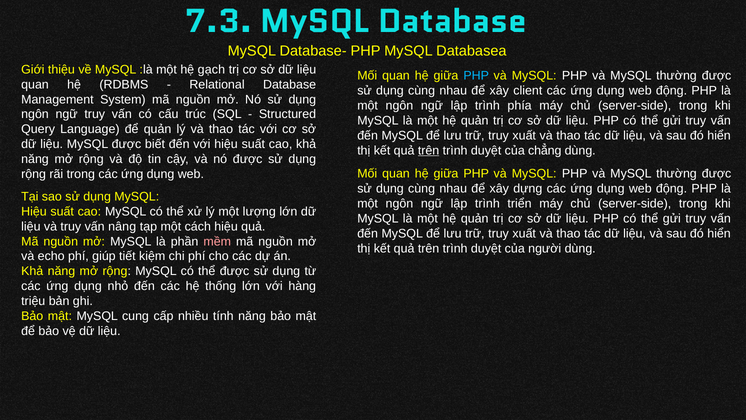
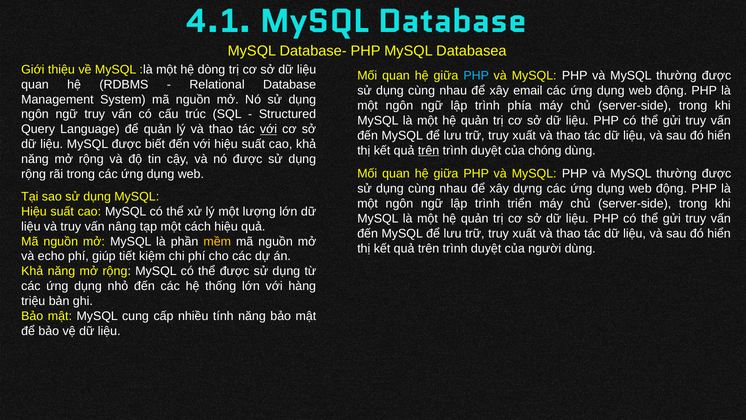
7.3: 7.3 -> 4.1
gạch: gạch -> dòng
client: client -> email
với at (269, 129) underline: none -> present
chẳng: chẳng -> chóng
mềm colour: pink -> yellow
